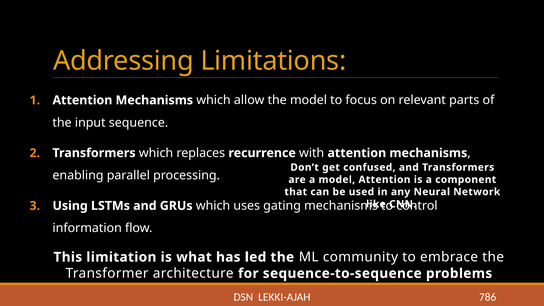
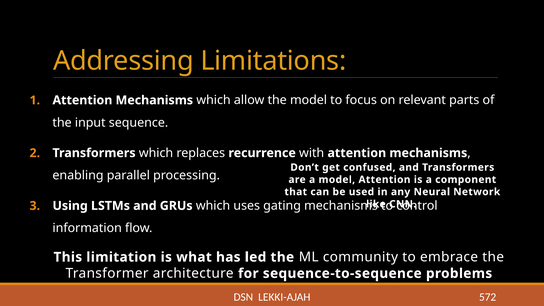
786: 786 -> 572
